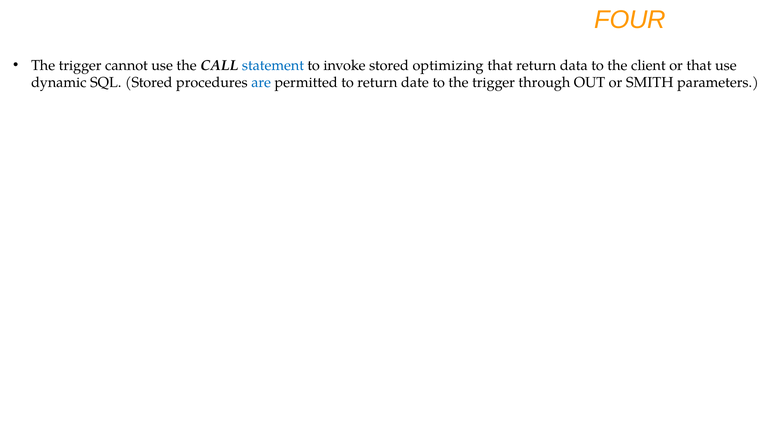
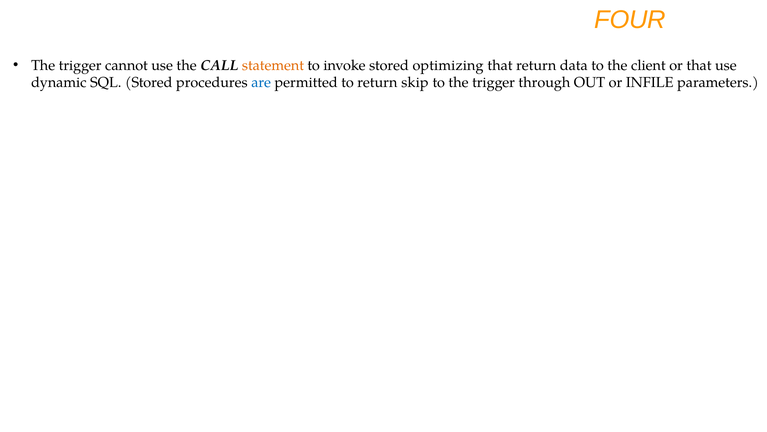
statement colour: blue -> orange
date: date -> skip
SMITH: SMITH -> INFILE
